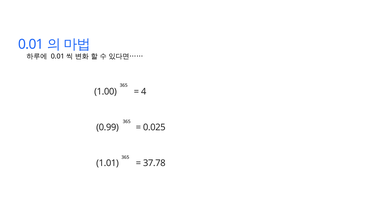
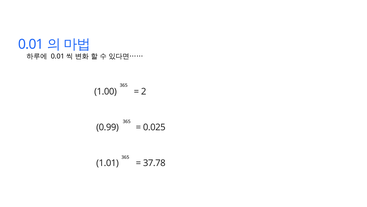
4: 4 -> 2
